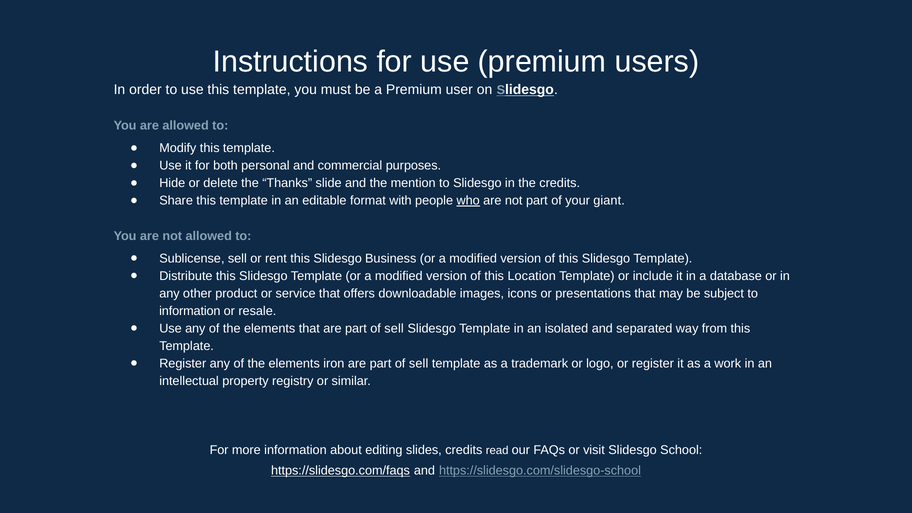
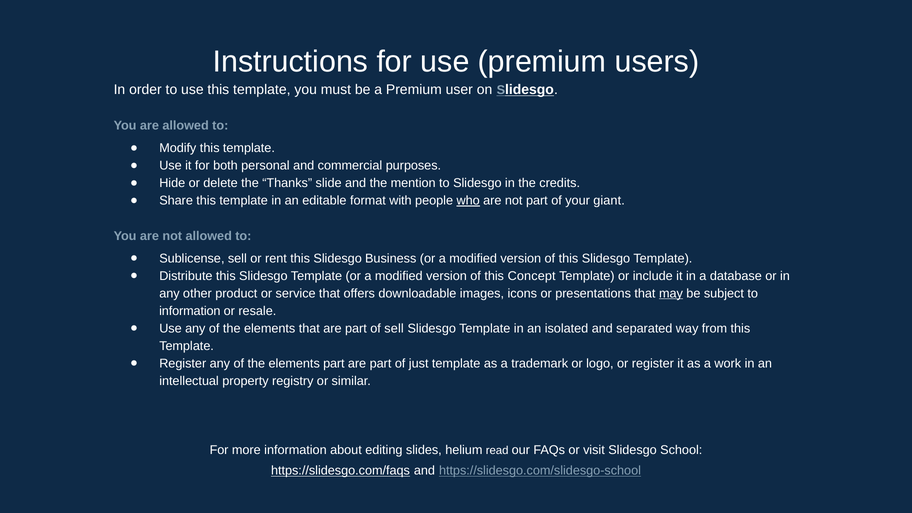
Location: Location -> Concept
may underline: none -> present
elements iron: iron -> part
sell at (419, 363): sell -> just
slides credits: credits -> helium
